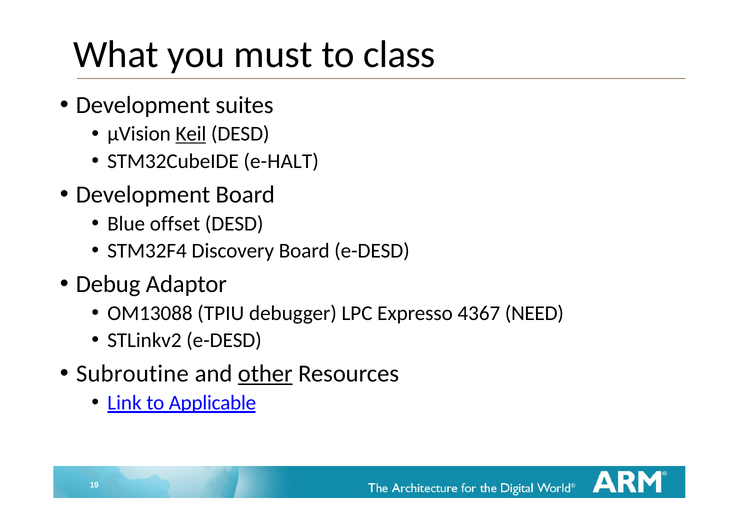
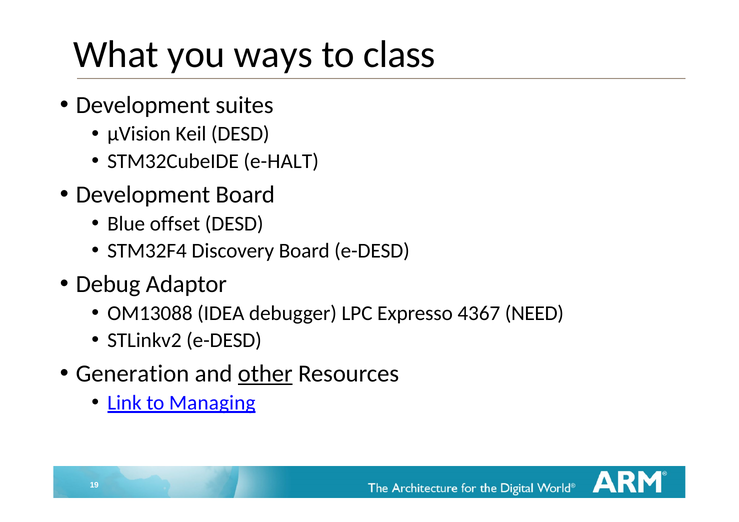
must: must -> ways
Keil underline: present -> none
TPIU: TPIU -> IDEA
Subroutine: Subroutine -> Generation
Applicable: Applicable -> Managing
